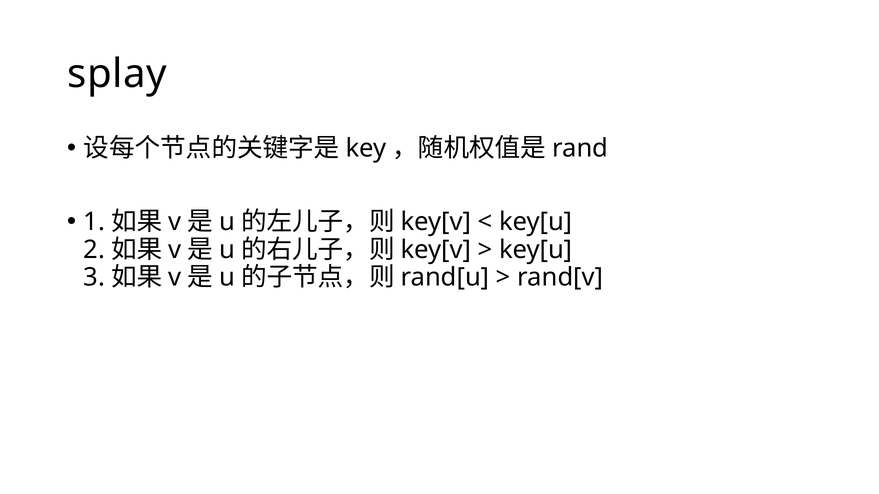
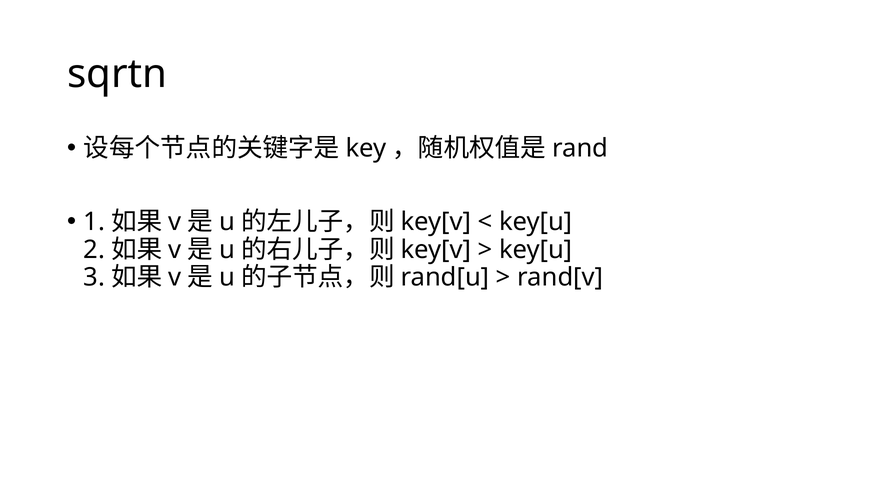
splay: splay -> sqrtn
